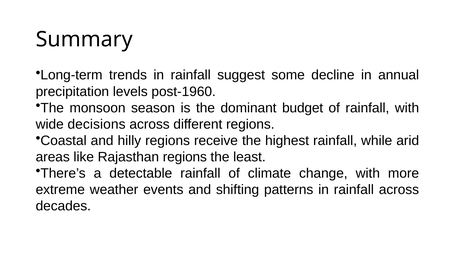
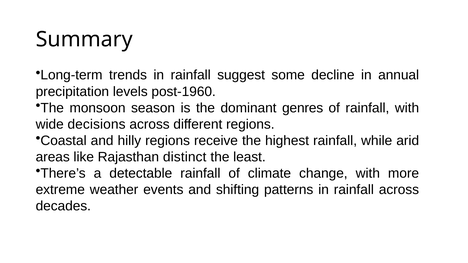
budget: budget -> genres
Rajasthan regions: regions -> distinct
